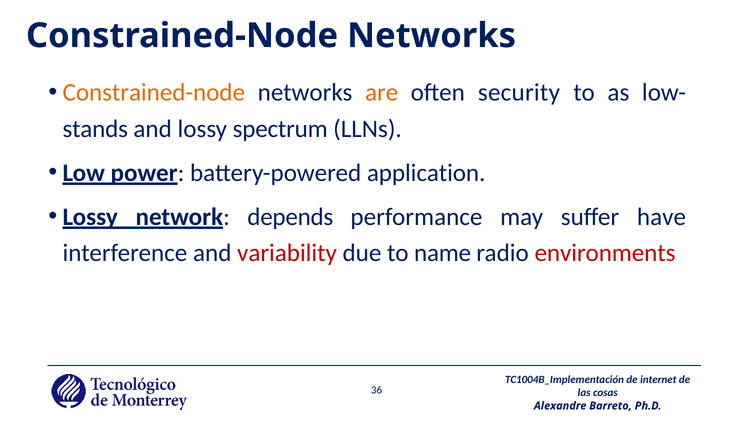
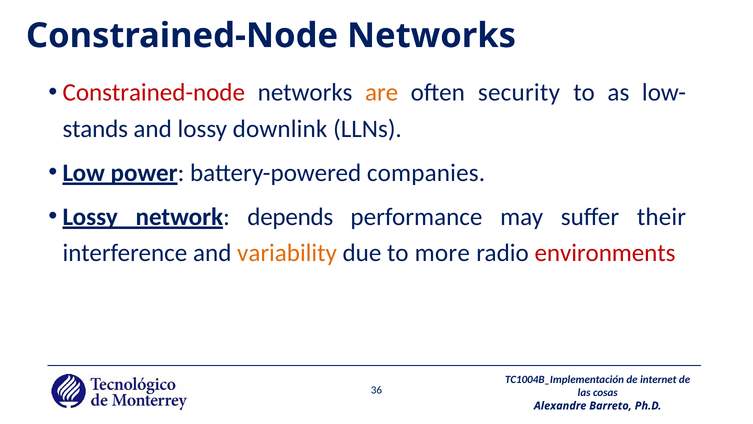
Constrained-node at (154, 92) colour: orange -> red
spectrum: spectrum -> downlink
application: application -> companies
have: have -> their
variability colour: red -> orange
name: name -> more
